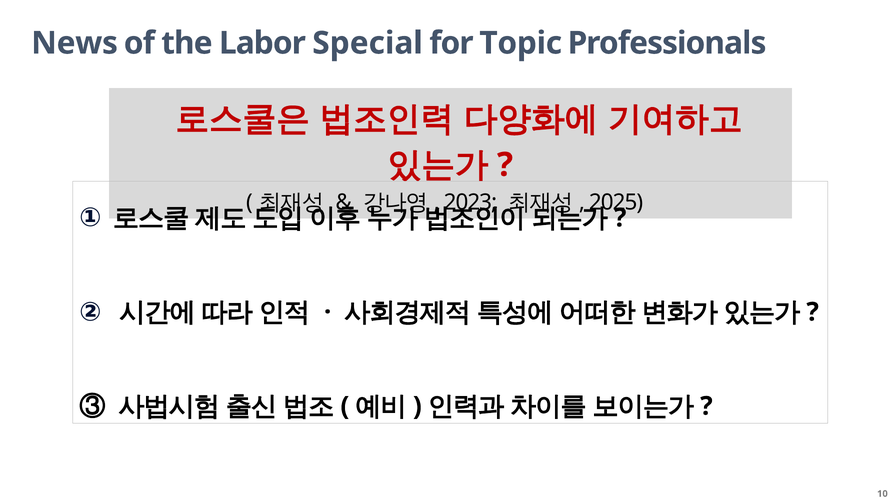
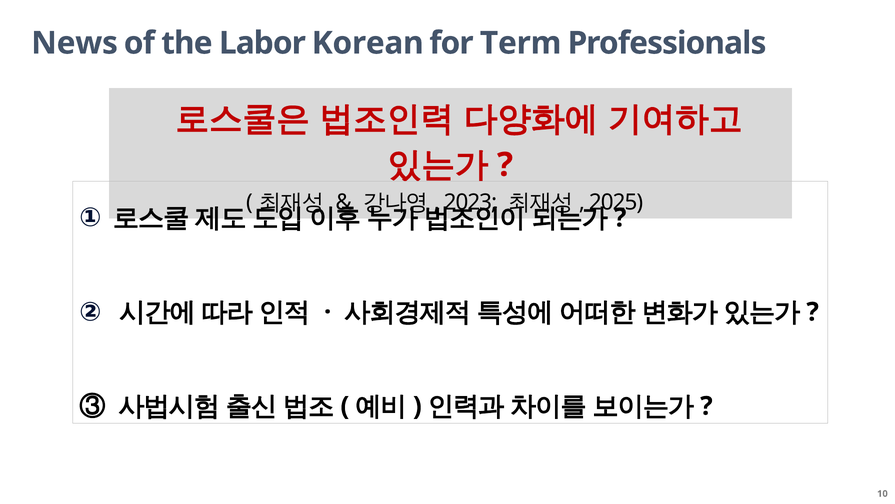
Special: Special -> Korean
Topic: Topic -> Term
